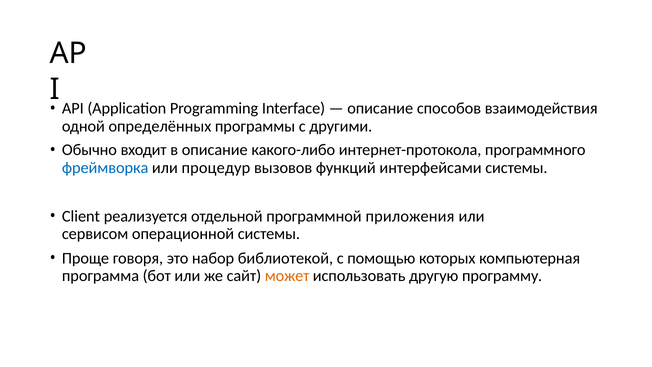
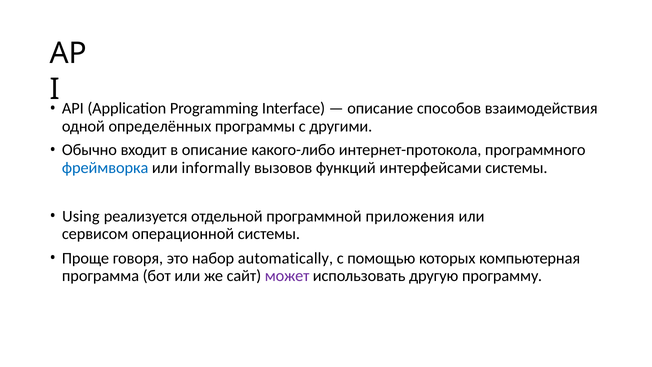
процедур: процедур -> informally
Client: Client -> Using
библиотекой: библиотекой -> automatically
может colour: orange -> purple
